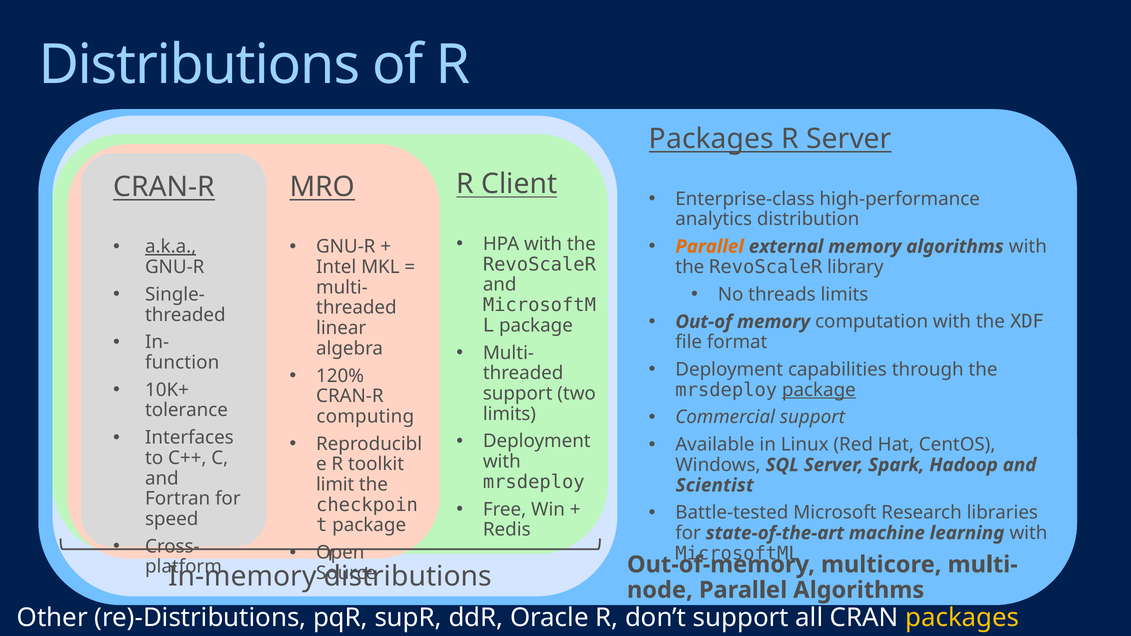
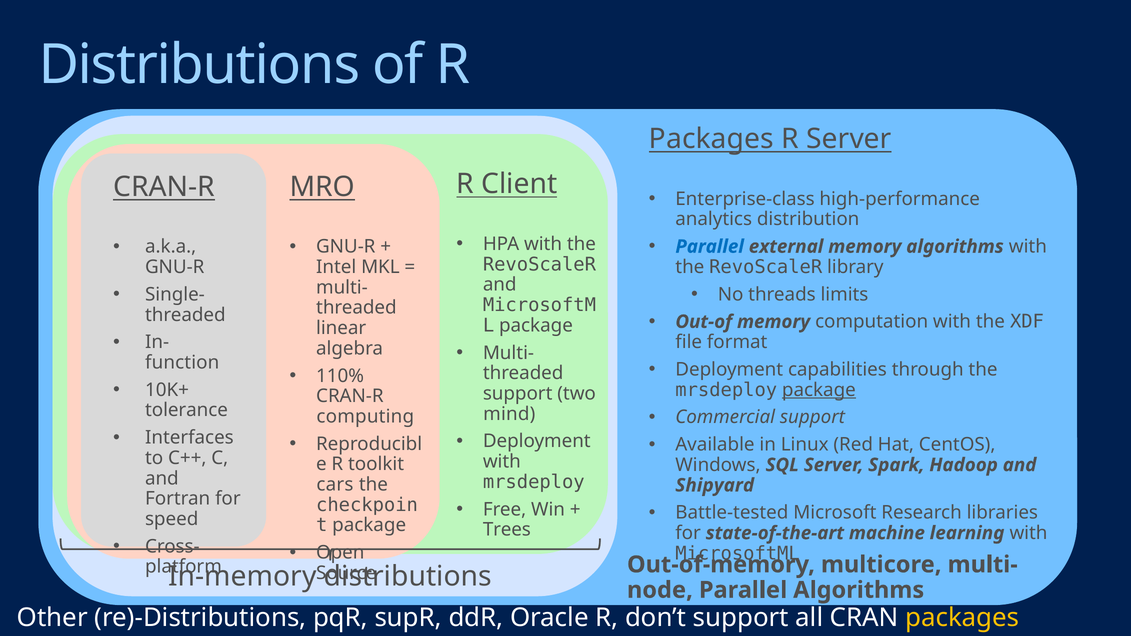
Parallel at (710, 247) colour: orange -> blue
a.k.a underline: present -> none
120%: 120% -> 110%
limits at (509, 414): limits -> mind
limit: limit -> cars
Scientist: Scientist -> Shipyard
Redis: Redis -> Trees
